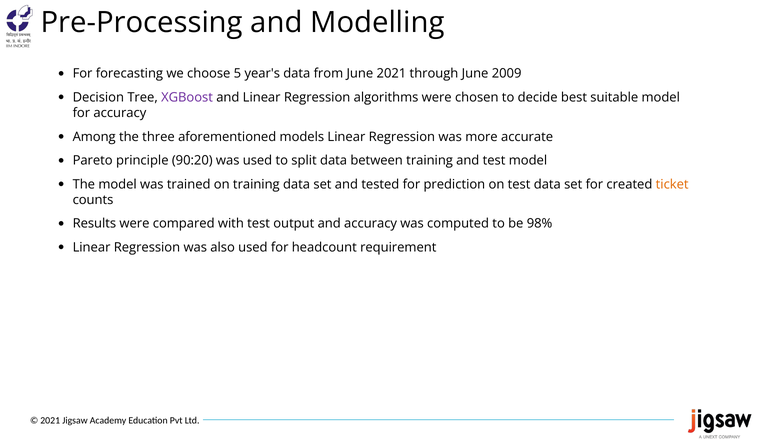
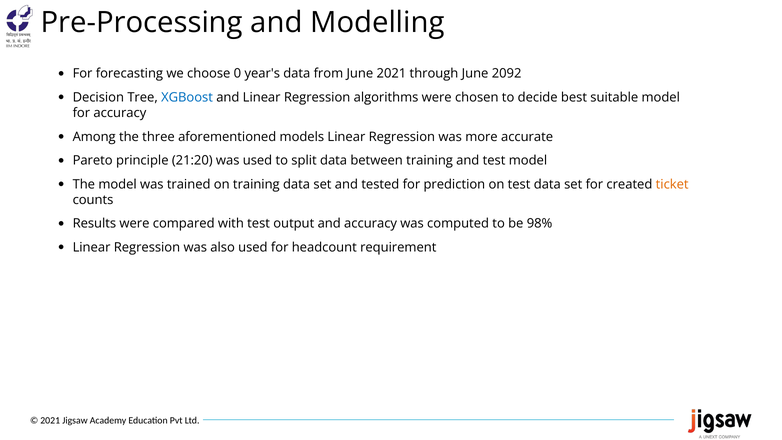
5: 5 -> 0
2009: 2009 -> 2092
XGBoost colour: purple -> blue
90:20: 90:20 -> 21:20
